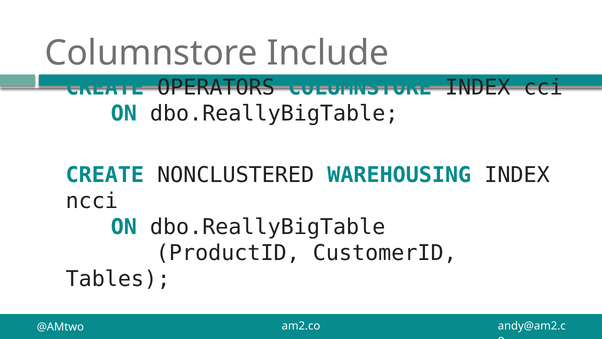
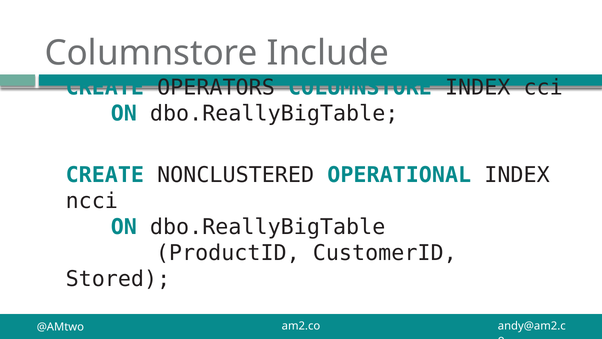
WAREHOUSING: WAREHOUSING -> OPERATIONAL
Tables: Tables -> Stored
